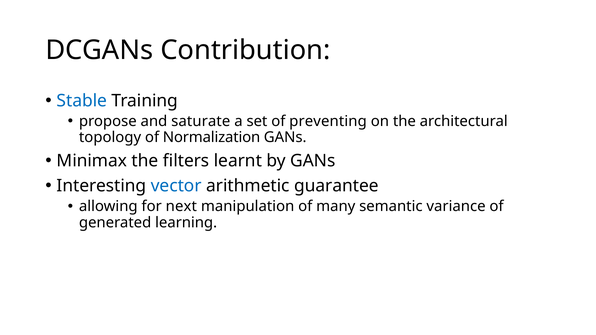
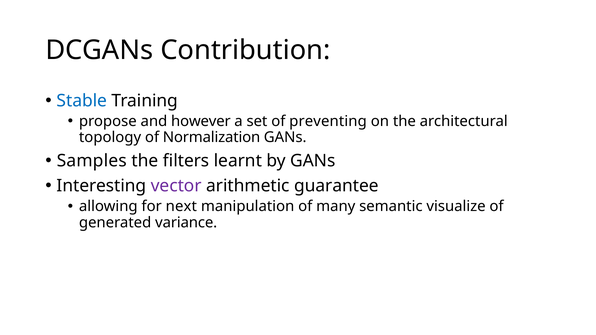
saturate: saturate -> however
Minimax: Minimax -> Samples
vector colour: blue -> purple
variance: variance -> visualize
learning: learning -> variance
